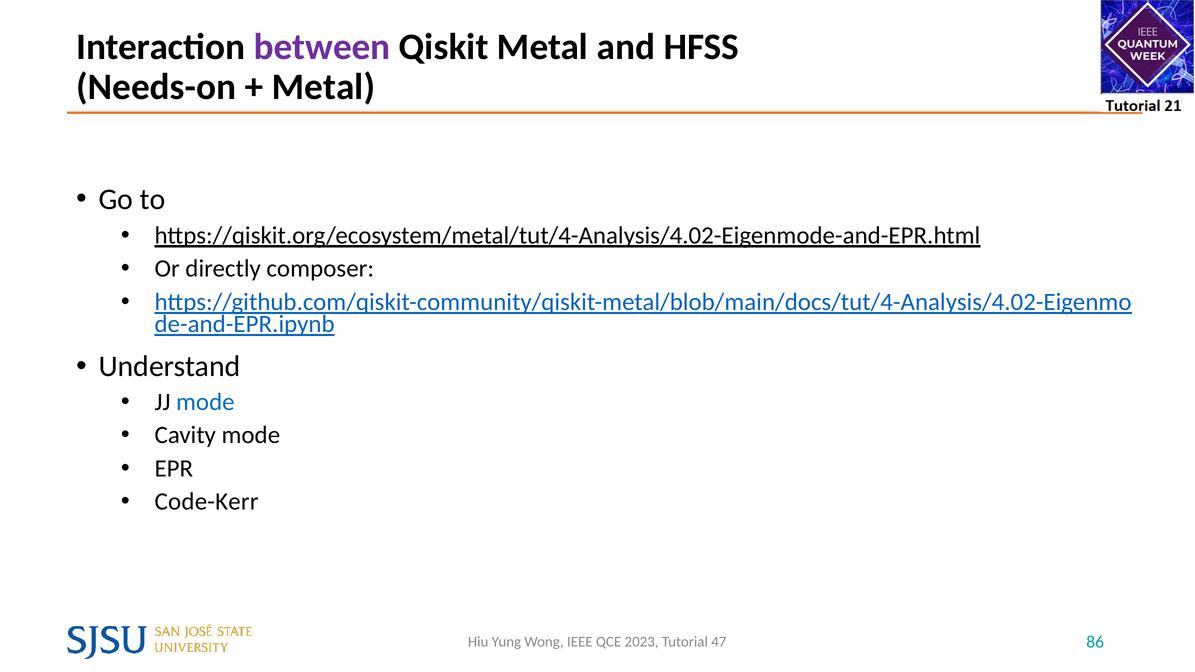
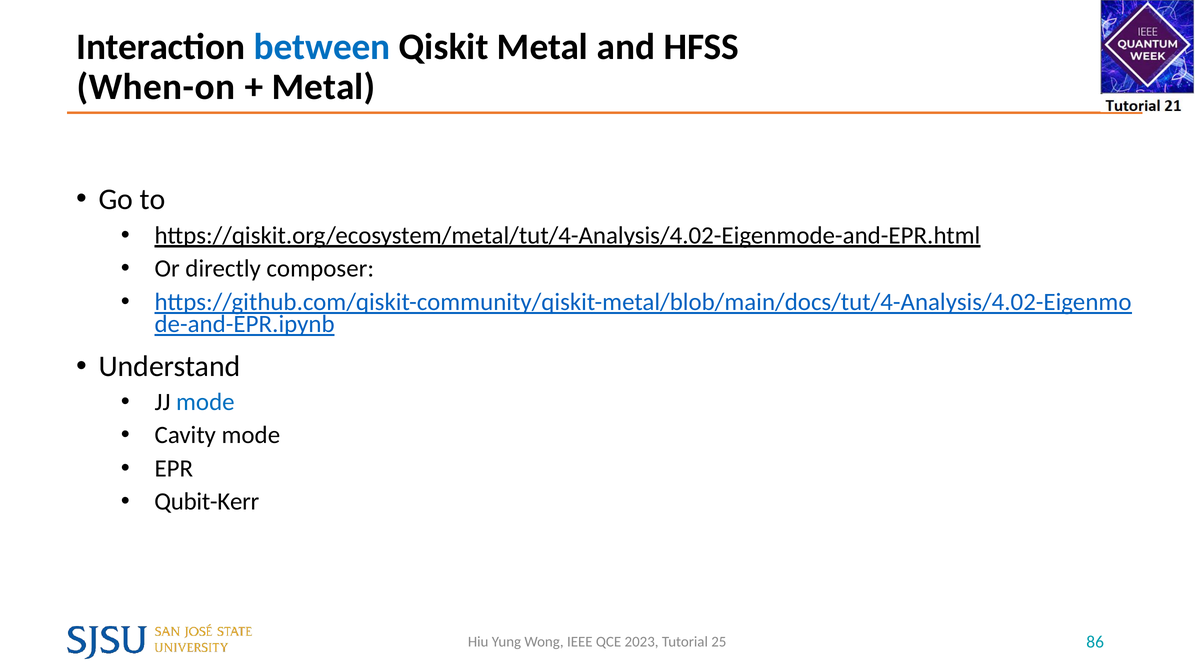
between colour: purple -> blue
Needs-on: Needs-on -> When-on
Code-Kerr: Code-Kerr -> Qubit-Kerr
47: 47 -> 25
